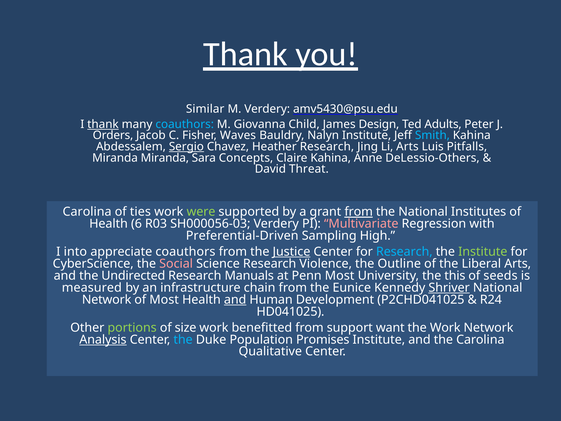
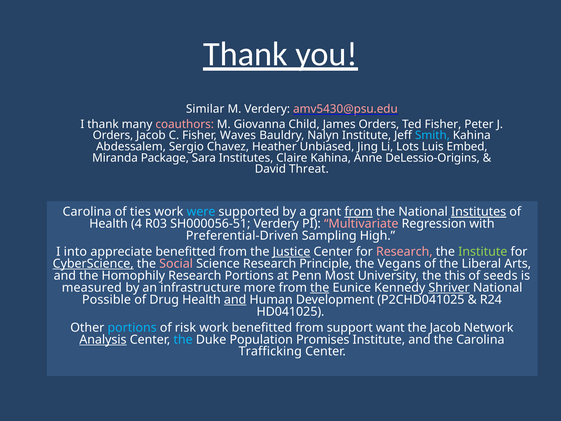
amv5430@psu.edu colour: white -> pink
thank at (103, 124) underline: present -> none
coauthors at (185, 124) colour: light blue -> pink
James Design: Design -> Orders
Ted Adults: Adults -> Fisher
Sergio underline: present -> none
Heather Research: Research -> Unbiased
Li Arts: Arts -> Lots
Pitfalls: Pitfalls -> Embed
Miranda Miranda: Miranda -> Package
Sara Concepts: Concepts -> Institutes
DeLessio-Others: DeLessio-Others -> DeLessio-Origins
were colour: light green -> light blue
Institutes at (479, 212) underline: none -> present
6: 6 -> 4
SH000056-03: SH000056-03 -> SH000056-51
appreciate coauthors: coauthors -> benefitted
Research at (404, 252) colour: light blue -> pink
CyberScience underline: none -> present
Violence: Violence -> Principle
Outline: Outline -> Vegans
Undirected: Undirected -> Homophily
Research Manuals: Manuals -> Portions
chain: chain -> more
the at (320, 287) underline: none -> present
Network at (107, 299): Network -> Possible
of Most: Most -> Drug
portions at (132, 327) colour: light green -> light blue
size: size -> risk
the Work: Work -> Jacob
Qualitative: Qualitative -> Trafficking
